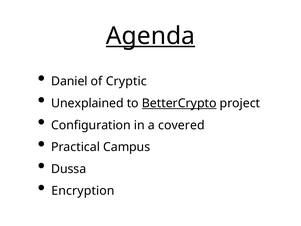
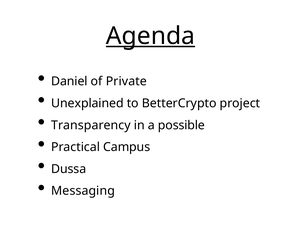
Cryptic: Cryptic -> Private
BetterCrypto underline: present -> none
Configuration: Configuration -> Transparency
covered: covered -> possible
Encryption: Encryption -> Messaging
